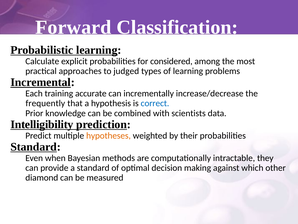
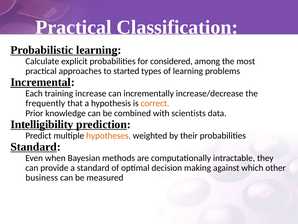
Forward at (73, 27): Forward -> Practical
judged: judged -> started
accurate: accurate -> increase
correct colour: blue -> orange
diamond: diamond -> business
